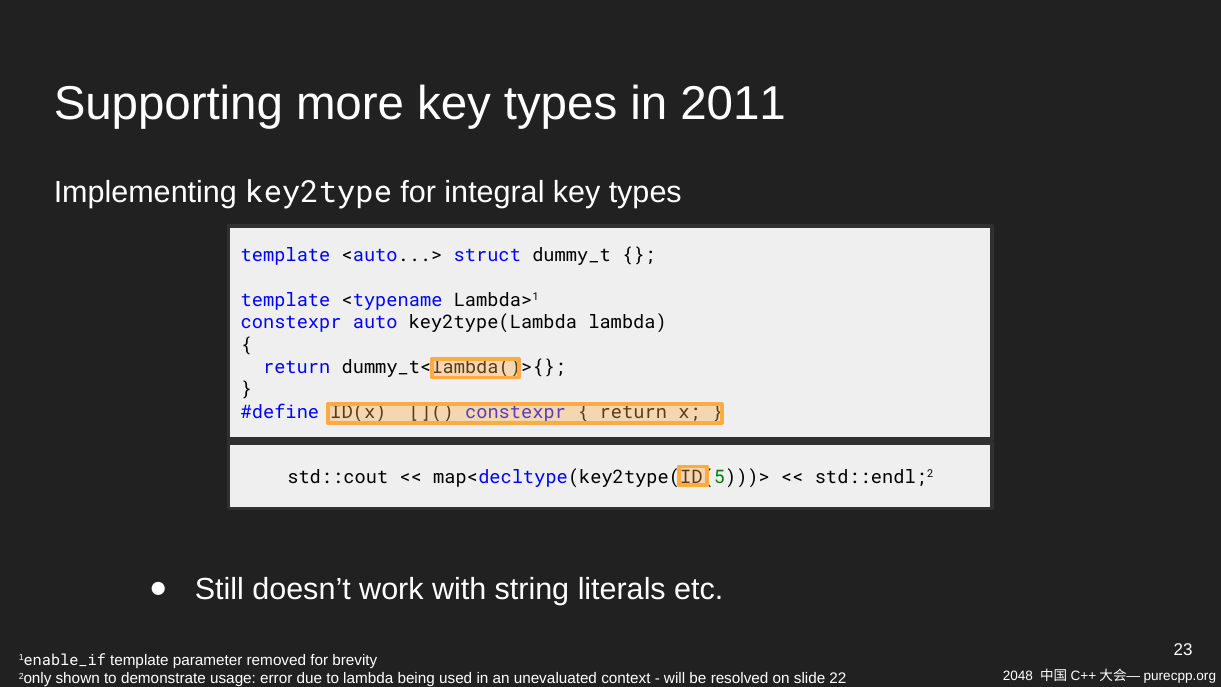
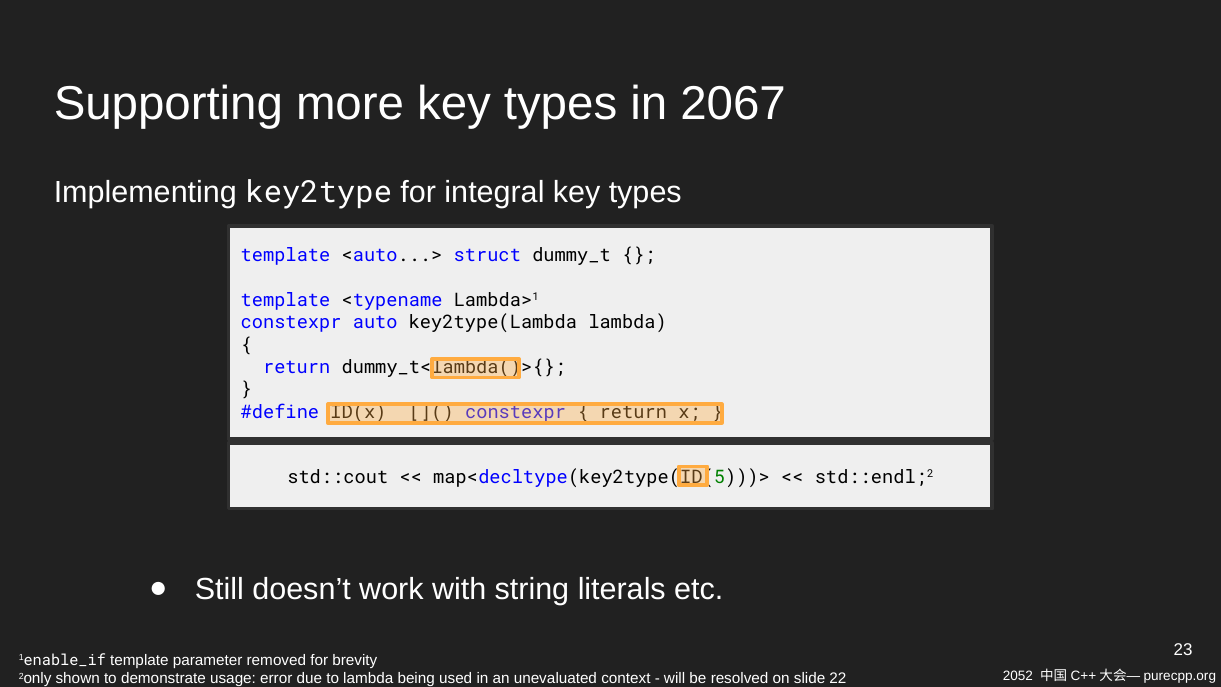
2011: 2011 -> 2067
2048: 2048 -> 2052
